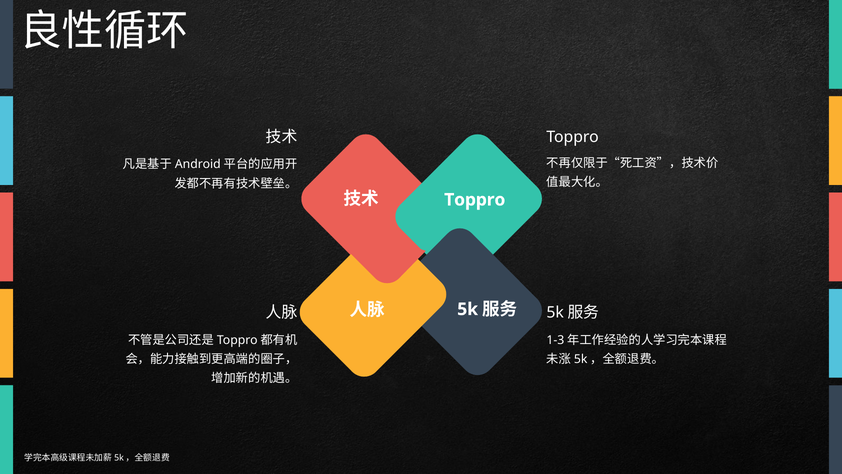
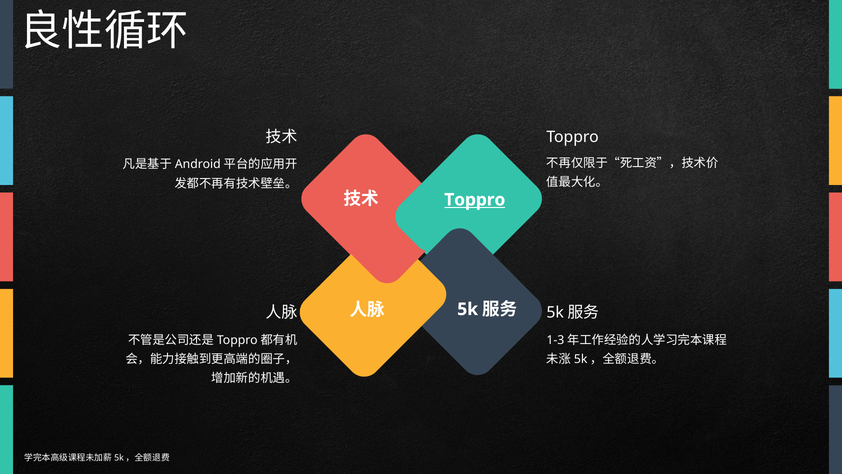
Toppro at (475, 200) underline: none -> present
